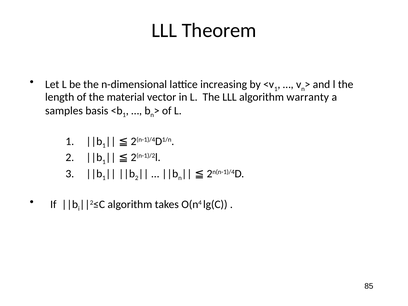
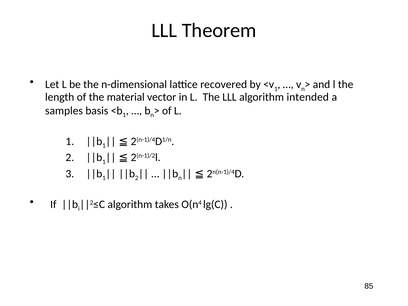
increasing: increasing -> recovered
warranty: warranty -> intended
